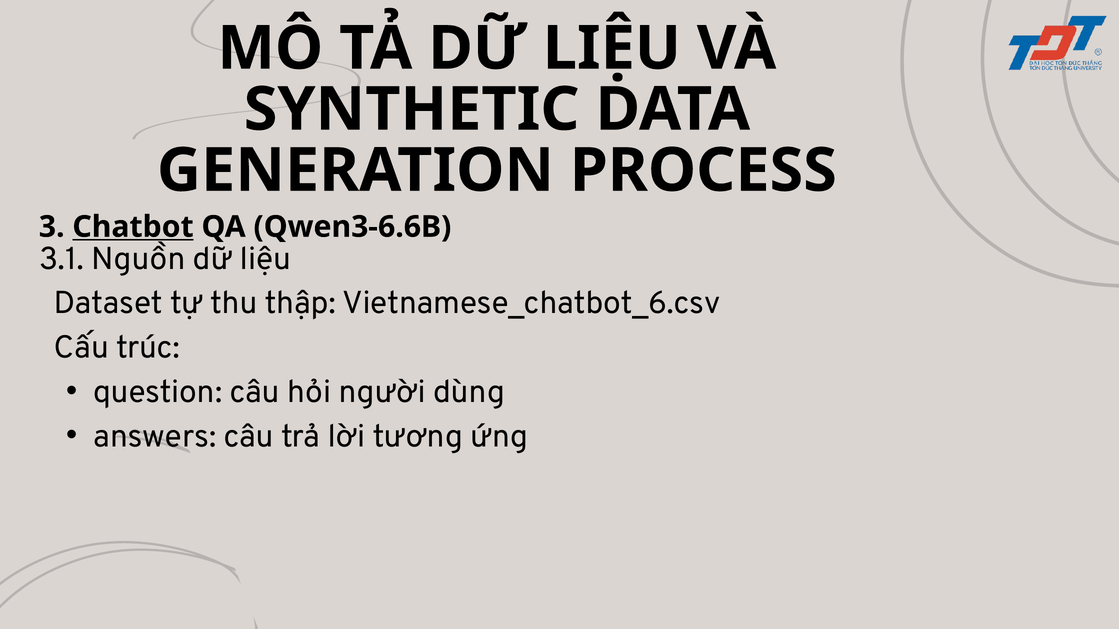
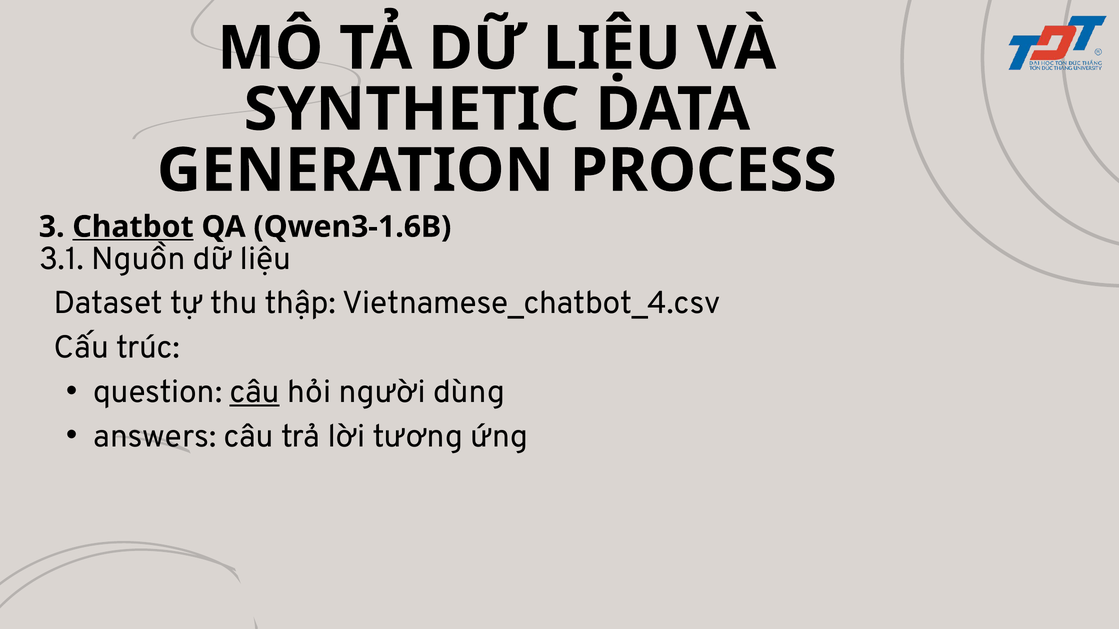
Qwen3-6.6B: Qwen3-6.6B -> Qwen3-1.6B
Vietnamese_chatbot_6.csv: Vietnamese_chatbot_6.csv -> Vietnamese_chatbot_4.csv
câu at (255, 392) underline: none -> present
